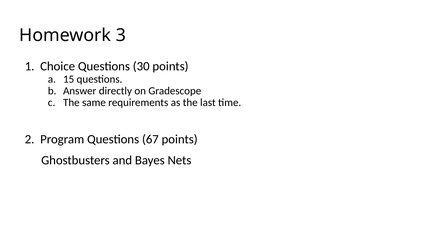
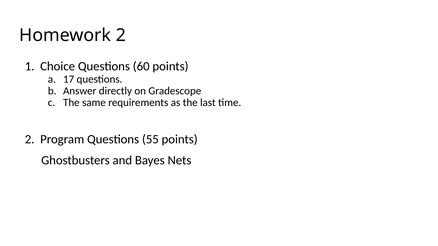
Homework 3: 3 -> 2
30: 30 -> 60
15: 15 -> 17
67: 67 -> 55
